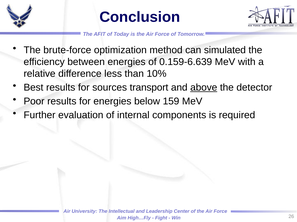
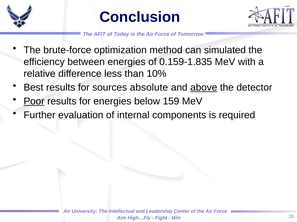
0.159-6.639: 0.159-6.639 -> 0.159-1.835
transport: transport -> absolute
Poor underline: none -> present
